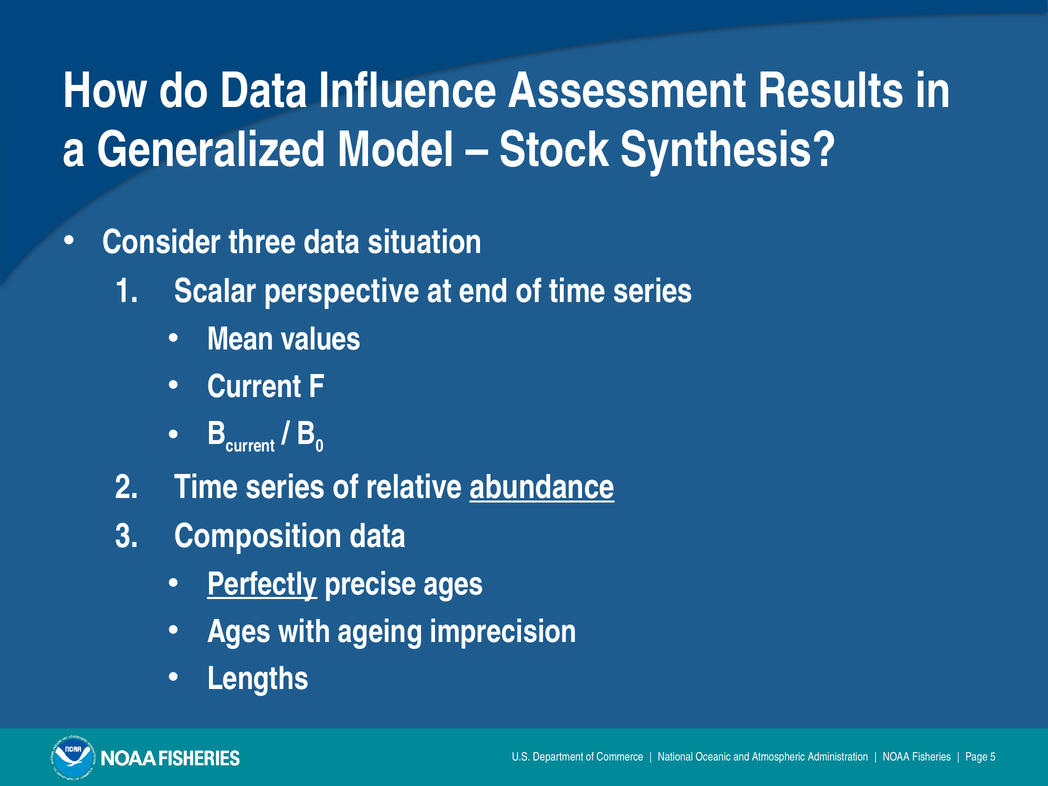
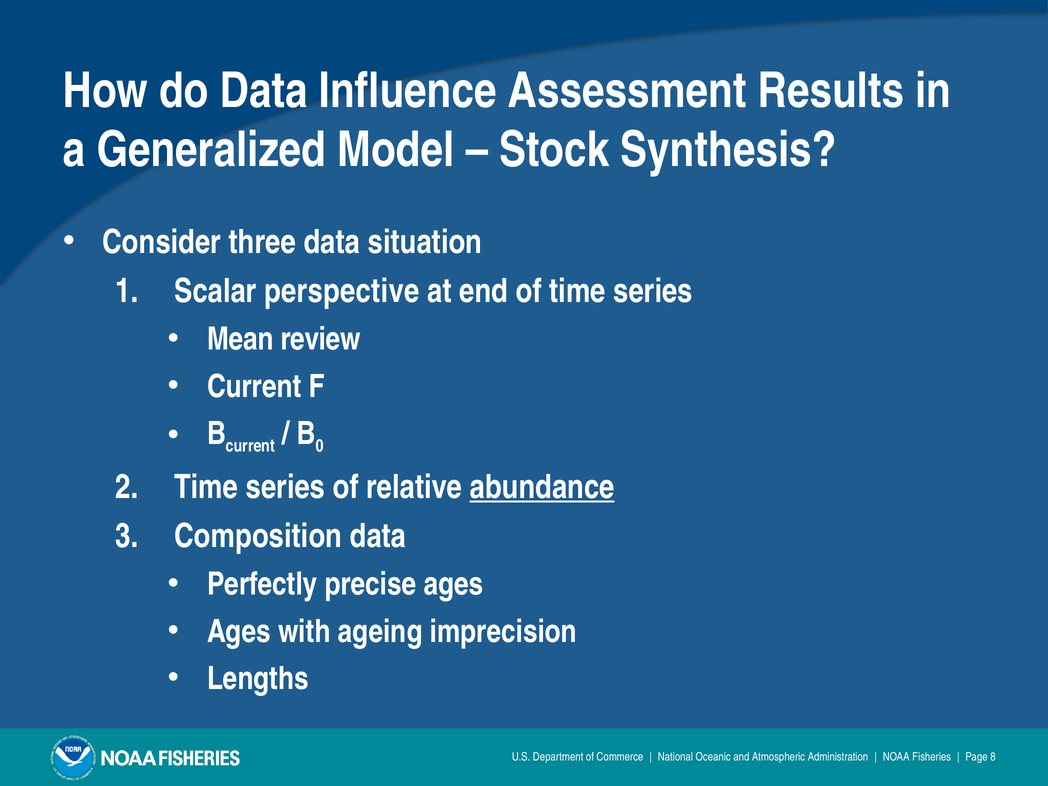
values: values -> review
Perfectly underline: present -> none
5: 5 -> 8
